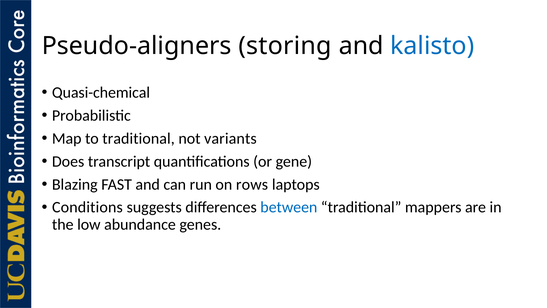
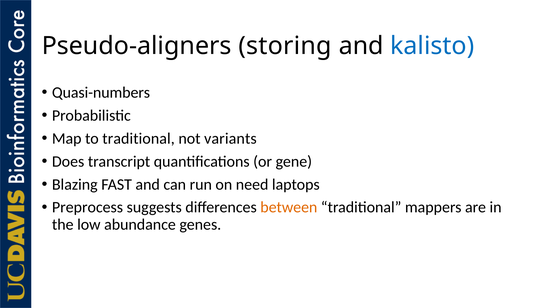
Quasi-chemical: Quasi-chemical -> Quasi-numbers
rows: rows -> need
Conditions: Conditions -> Preprocess
between colour: blue -> orange
